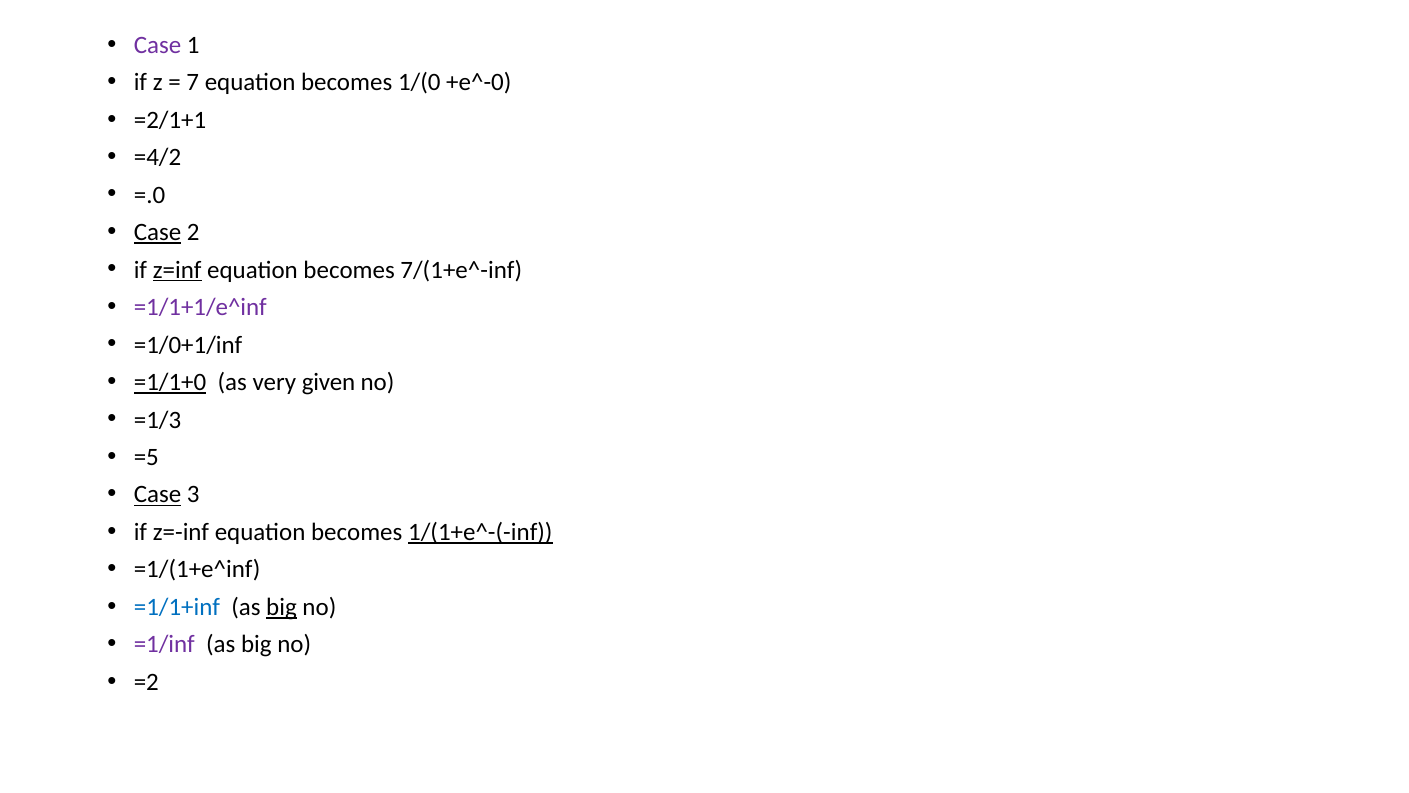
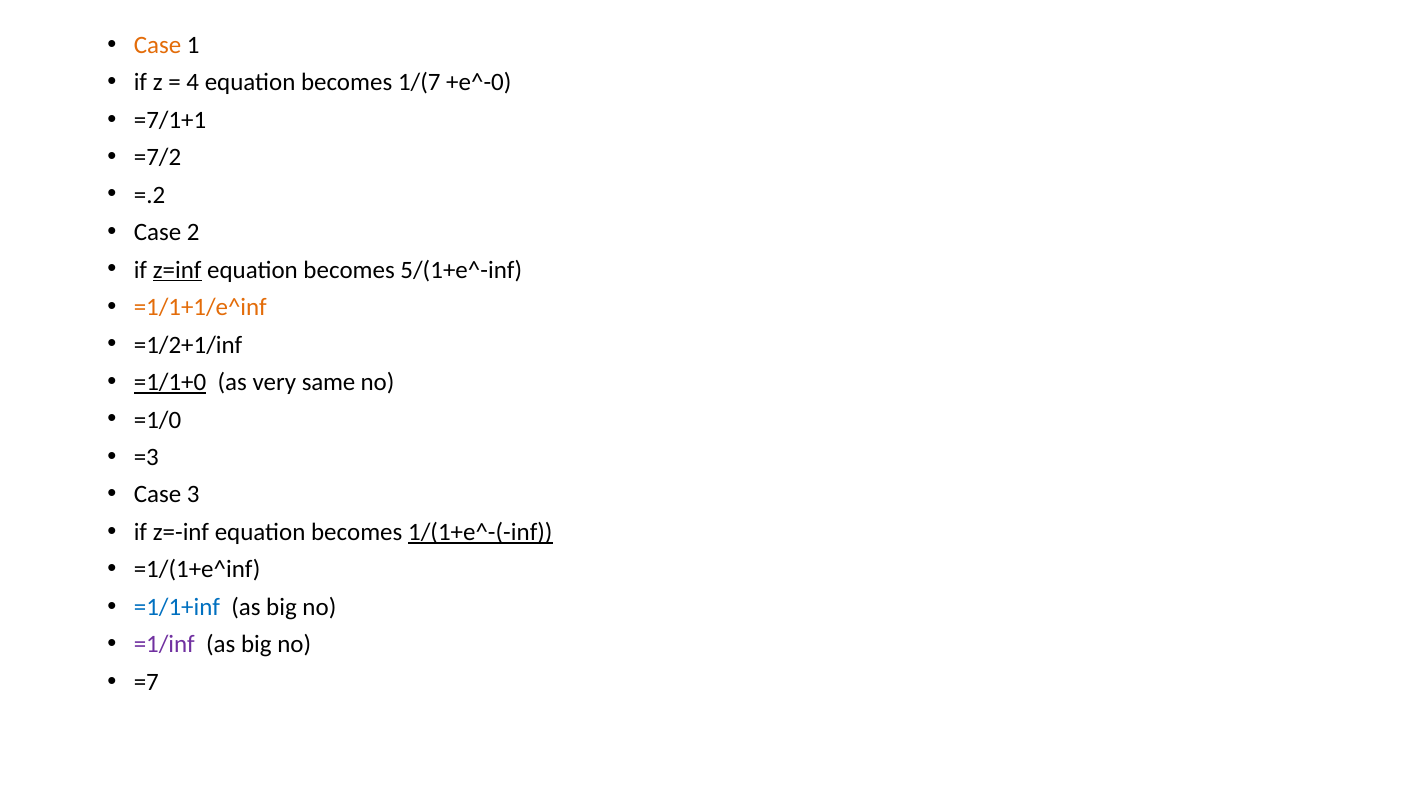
Case at (158, 45) colour: purple -> orange
7: 7 -> 4
1/(0: 1/(0 -> 1/(7
=2/1+1: =2/1+1 -> =7/1+1
=4/2: =4/2 -> =7/2
=.0: =.0 -> =.2
Case at (158, 232) underline: present -> none
7/(1+e^-inf: 7/(1+e^-inf -> 5/(1+e^-inf
=1/1+1/e^inf colour: purple -> orange
=1/0+1/inf: =1/0+1/inf -> =1/2+1/inf
given: given -> same
=1/3: =1/3 -> =1/0
=5: =5 -> =3
Case at (158, 494) underline: present -> none
big at (282, 607) underline: present -> none
=2: =2 -> =7
